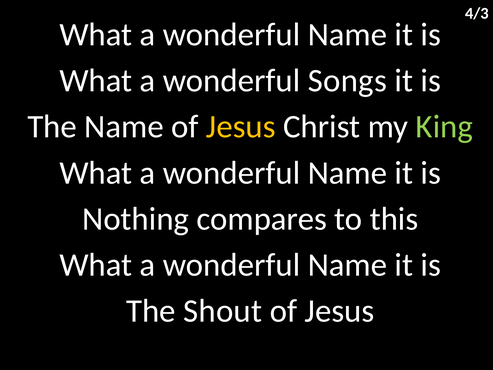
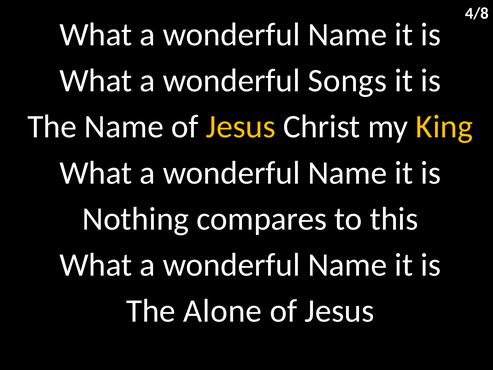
4/3: 4/3 -> 4/8
King colour: light green -> yellow
Shout: Shout -> Alone
